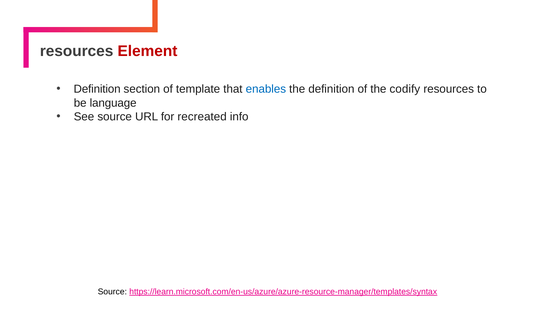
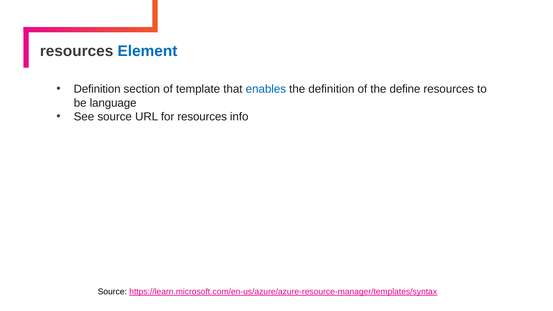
Element colour: red -> blue
codify: codify -> define
for recreated: recreated -> resources
